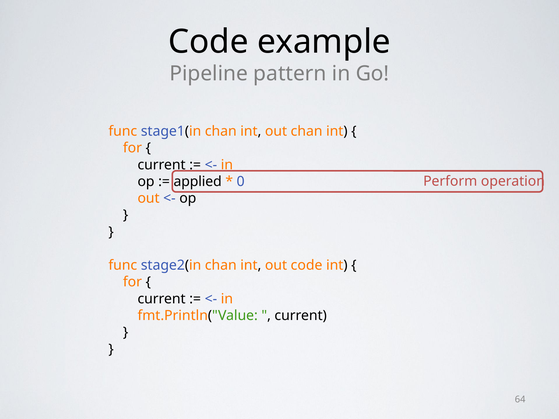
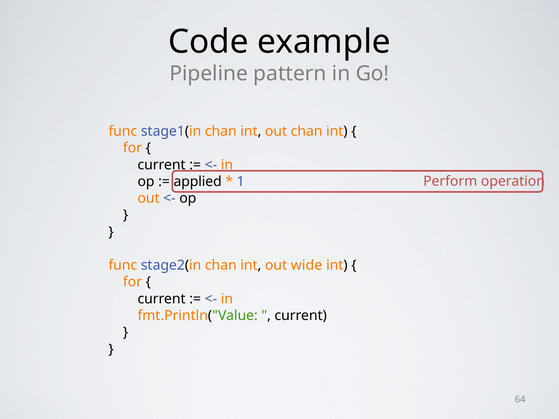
0: 0 -> 1
out code: code -> wide
